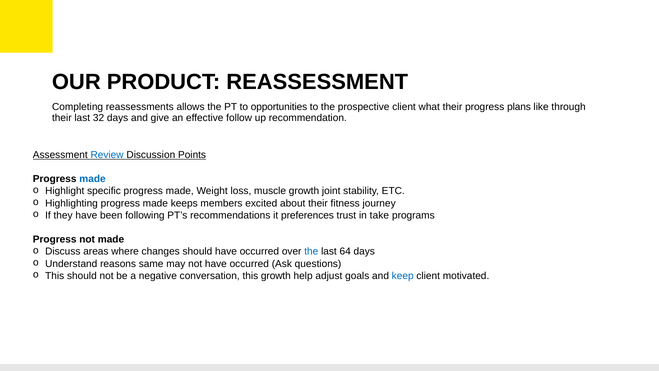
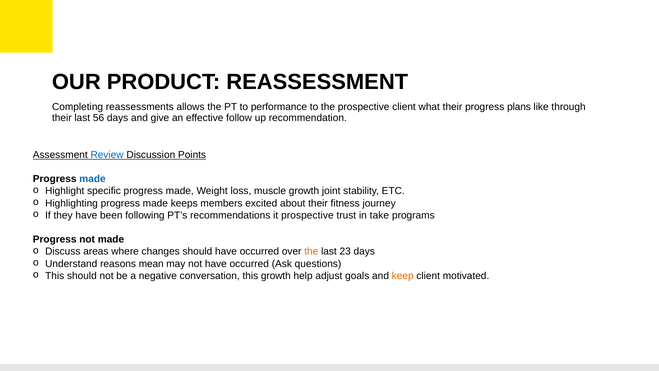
opportunities: opportunities -> performance
32: 32 -> 56
it preferences: preferences -> prospective
the at (311, 251) colour: blue -> orange
64: 64 -> 23
same: same -> mean
keep colour: blue -> orange
